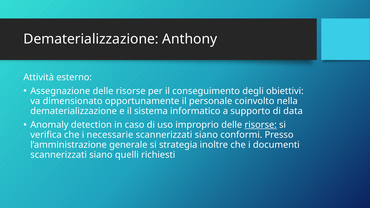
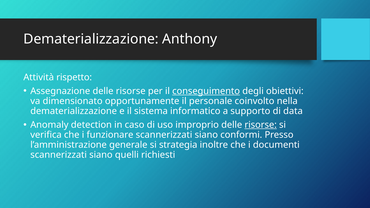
esterno: esterno -> rispetto
conseguimento underline: none -> present
necessarie: necessarie -> funzionare
